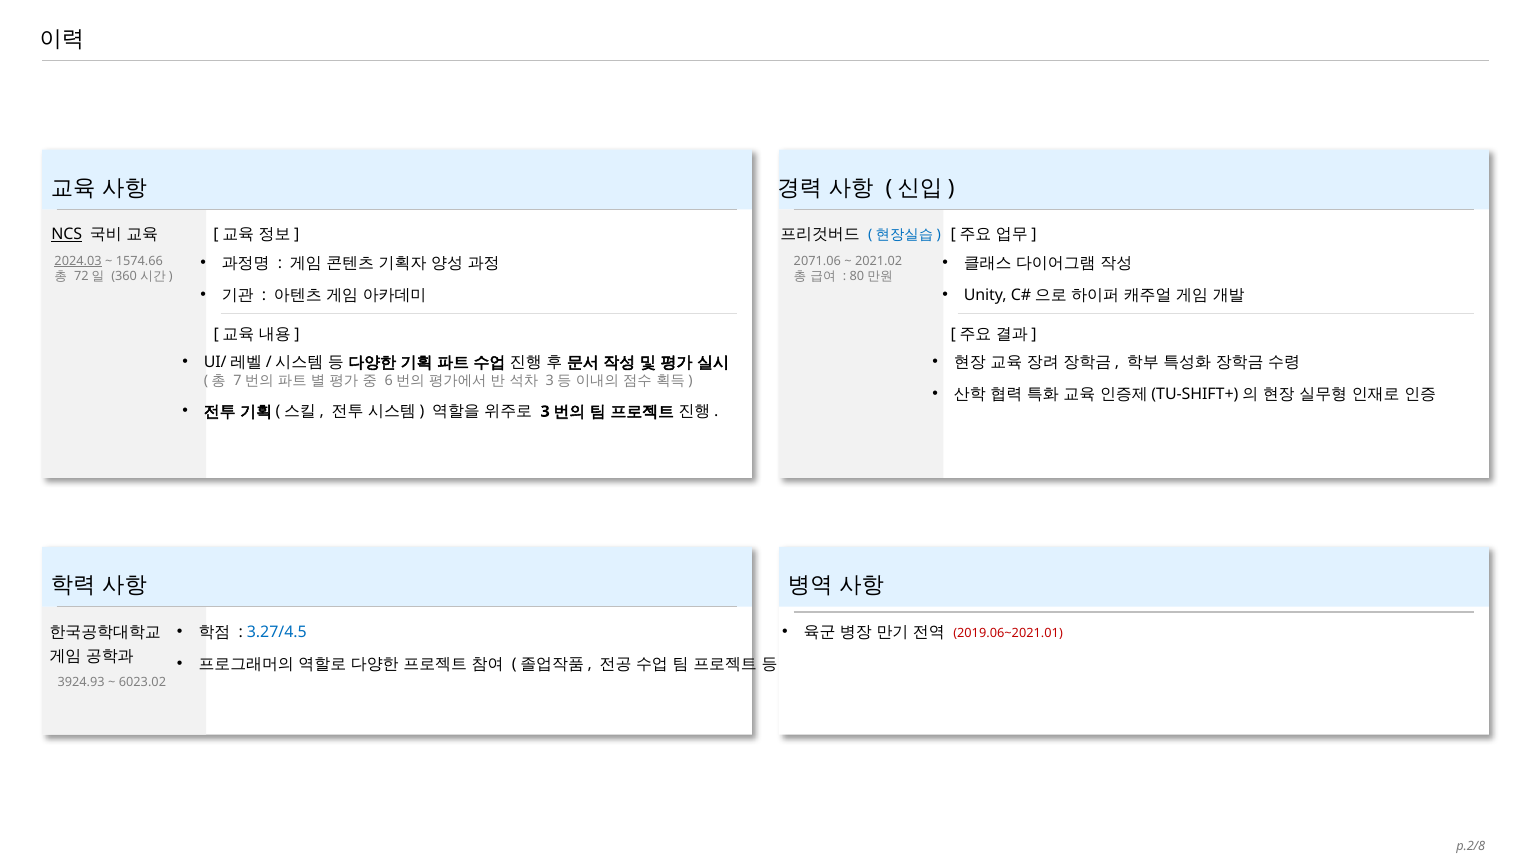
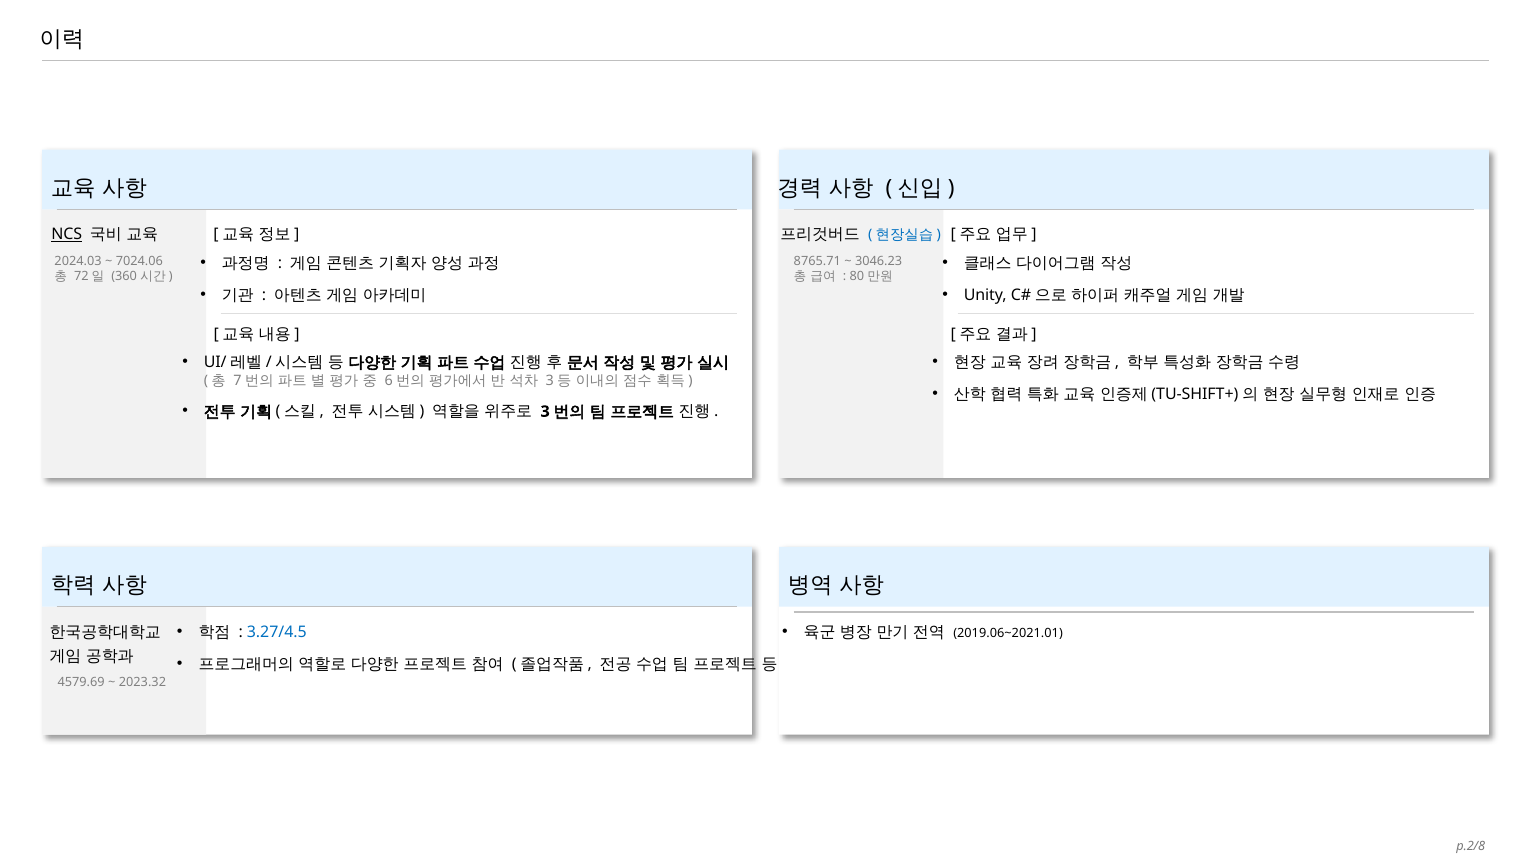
2024.03 underline: present -> none
1574.66: 1574.66 -> 7024.06
2071.06: 2071.06 -> 8765.71
2021.02: 2021.02 -> 3046.23
2019.06~2021.01 colour: red -> black
3924.93: 3924.93 -> 4579.69
6023.02: 6023.02 -> 2023.32
